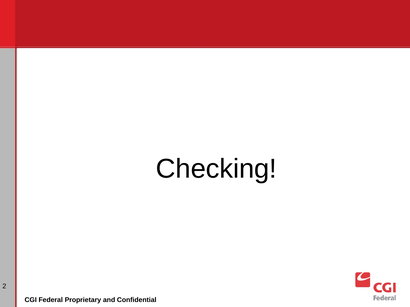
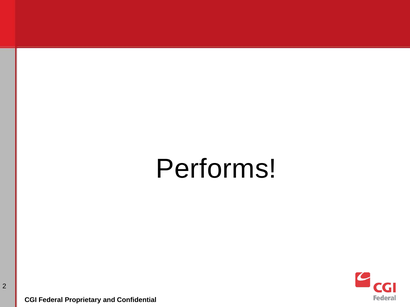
Checking: Checking -> Performs
